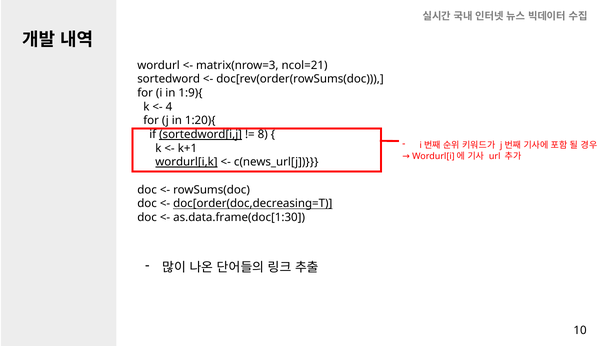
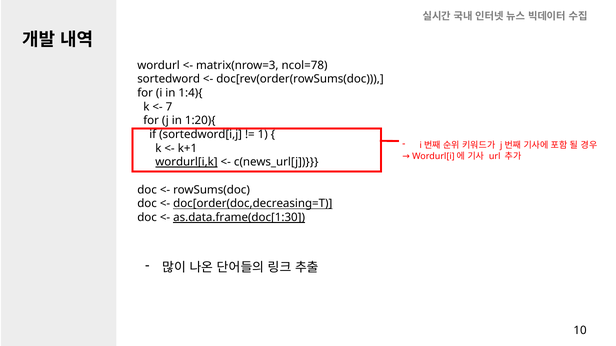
ncol=21: ncol=21 -> ncol=78
1:9){: 1:9){ -> 1:4){
4: 4 -> 7
sortedword[i,j underline: present -> none
8: 8 -> 1
as.data.frame(doc[1:30 underline: none -> present
